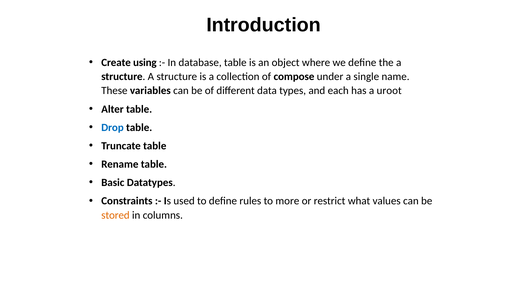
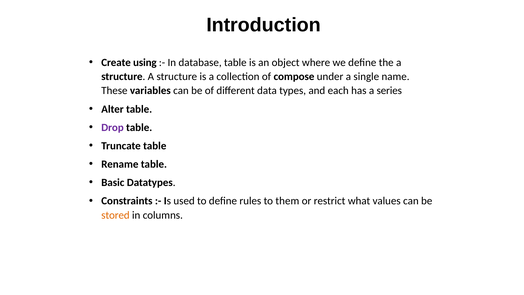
uroot: uroot -> series
Drop colour: blue -> purple
more: more -> them
